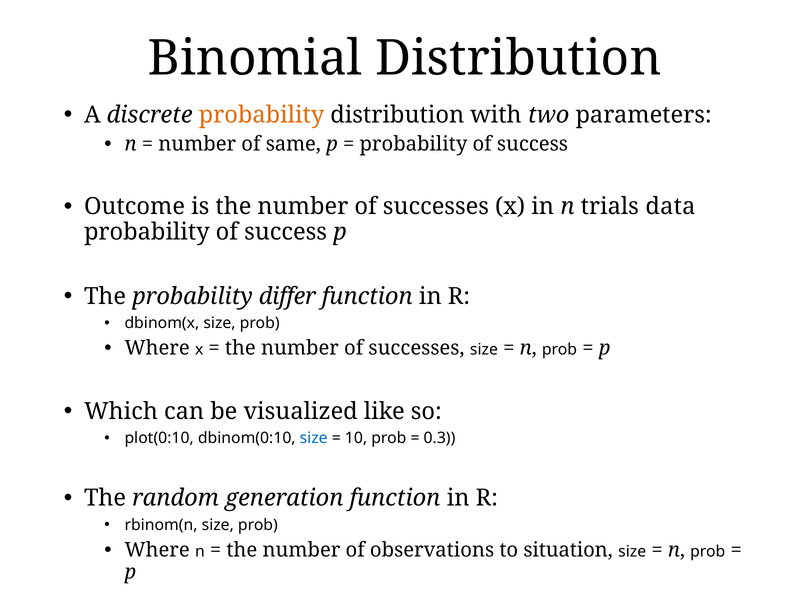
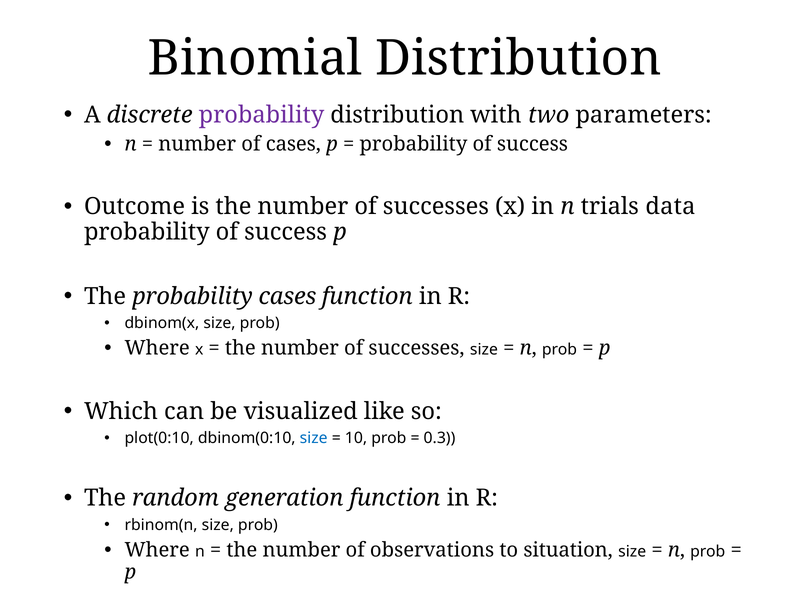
probability at (261, 115) colour: orange -> purple
of same: same -> cases
probability differ: differ -> cases
